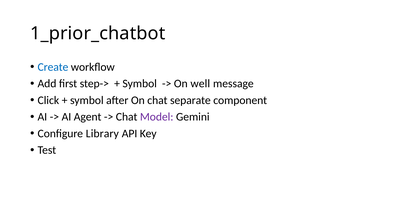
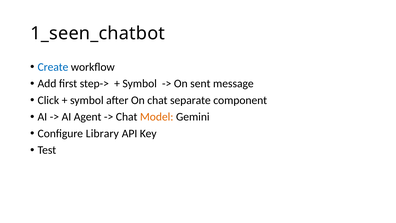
1_prior_chatbot: 1_prior_chatbot -> 1_seen_chatbot
well: well -> sent
Model colour: purple -> orange
